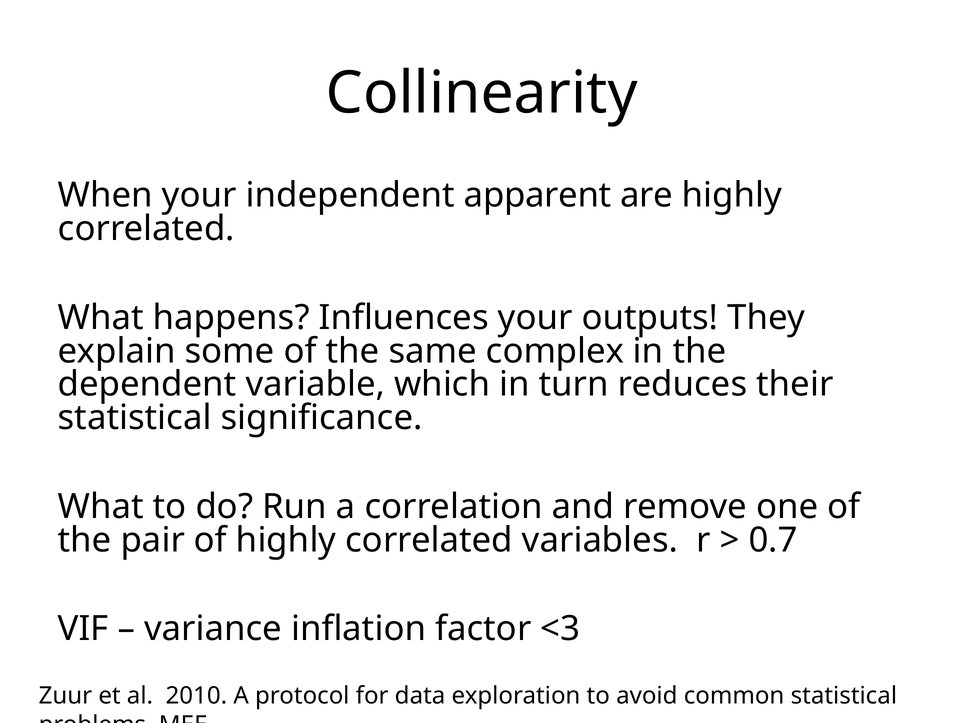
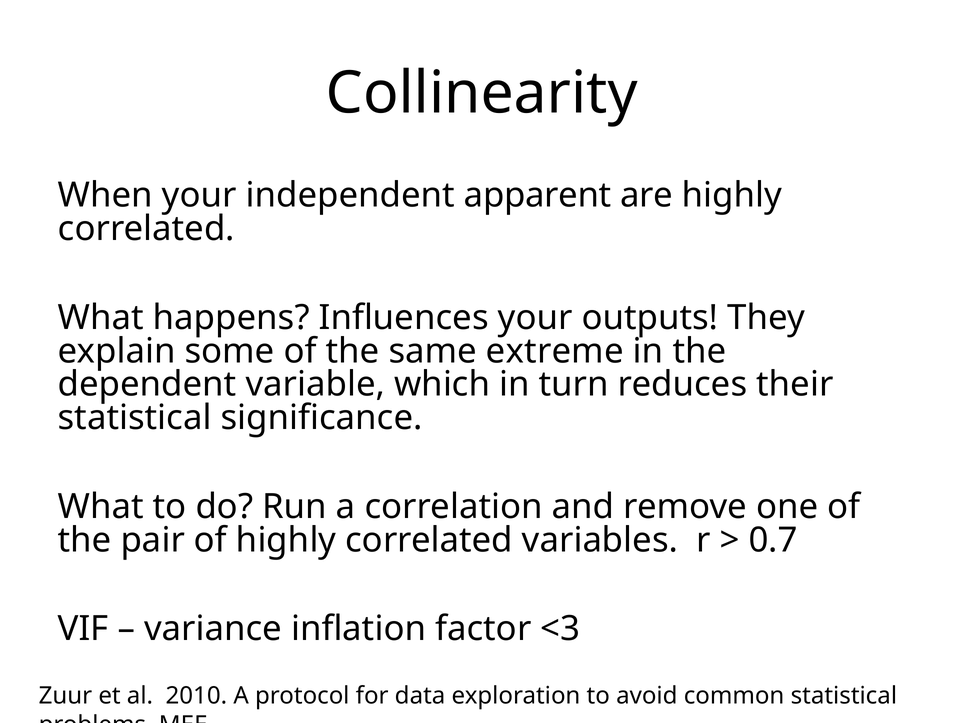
complex: complex -> extreme
